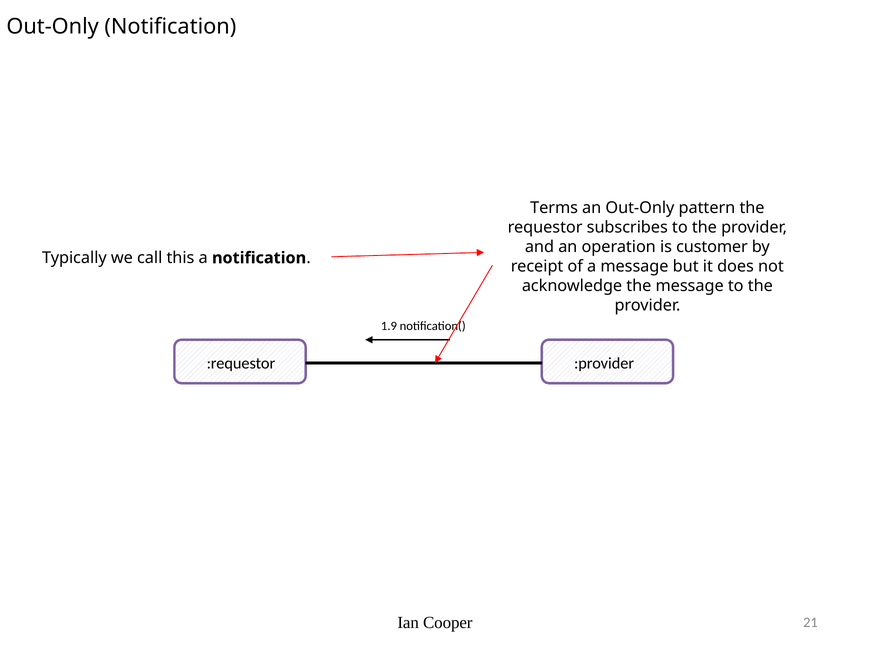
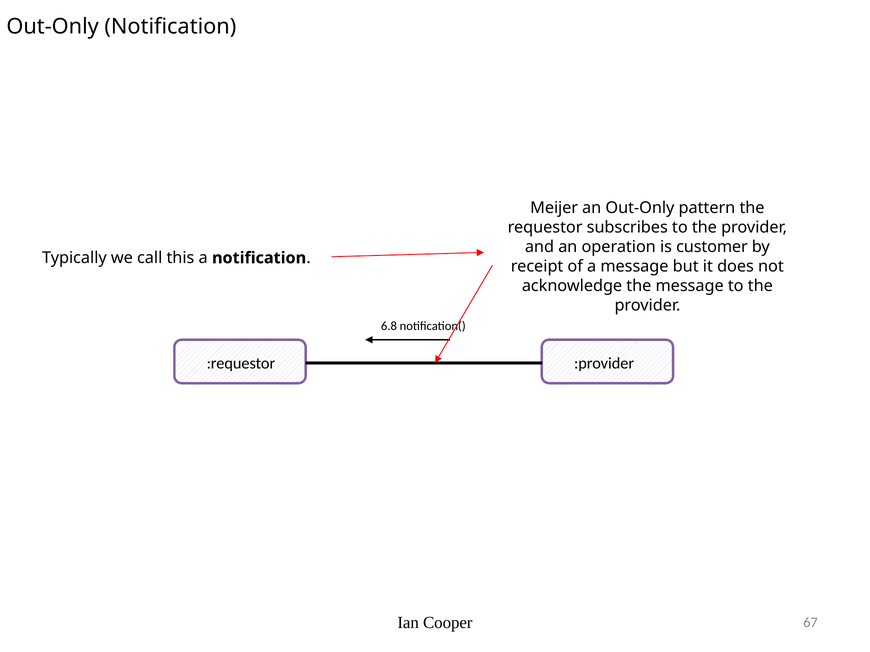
Terms: Terms -> Meijer
1.9: 1.9 -> 6.8
21: 21 -> 67
